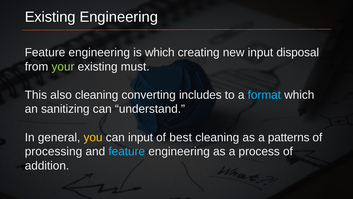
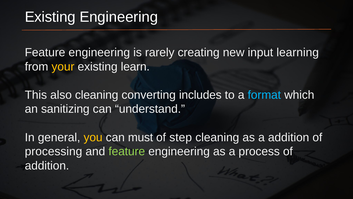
is which: which -> rarely
disposal: disposal -> learning
your colour: light green -> yellow
must: must -> learn
can input: input -> must
best: best -> step
a patterns: patterns -> addition
feature at (127, 151) colour: light blue -> light green
